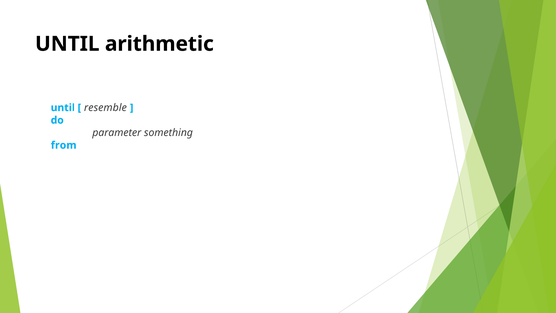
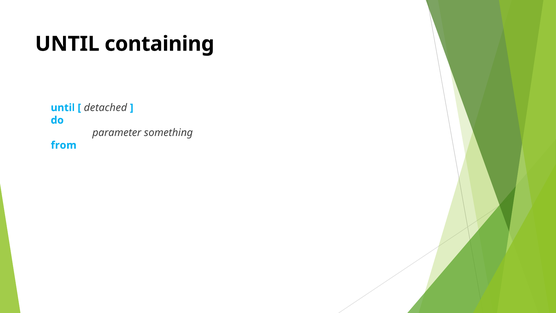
arithmetic: arithmetic -> containing
resemble: resemble -> detached
